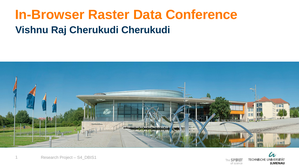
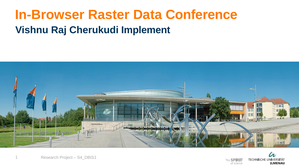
Cherukudi Cherukudi: Cherukudi -> Implement
